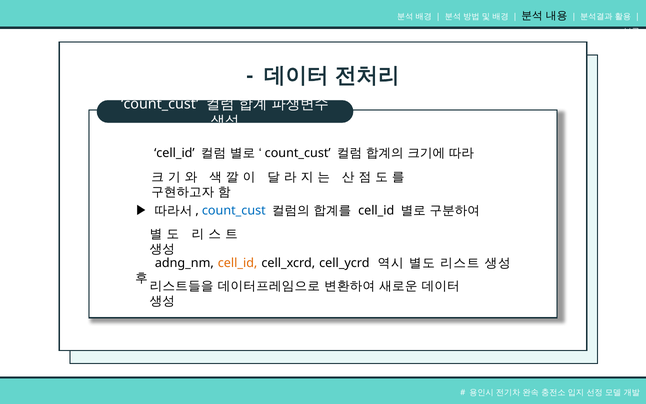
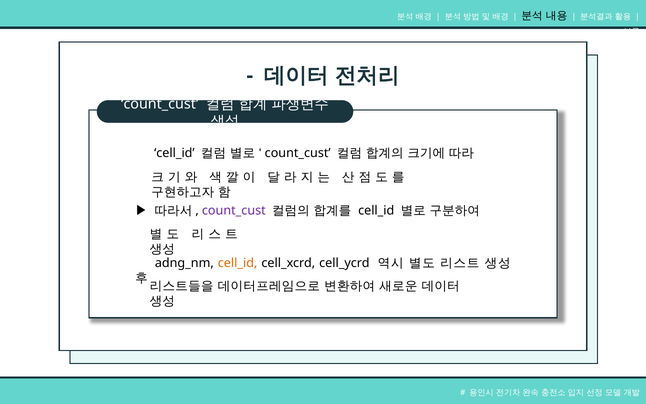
count_cust at (234, 210) colour: blue -> purple
